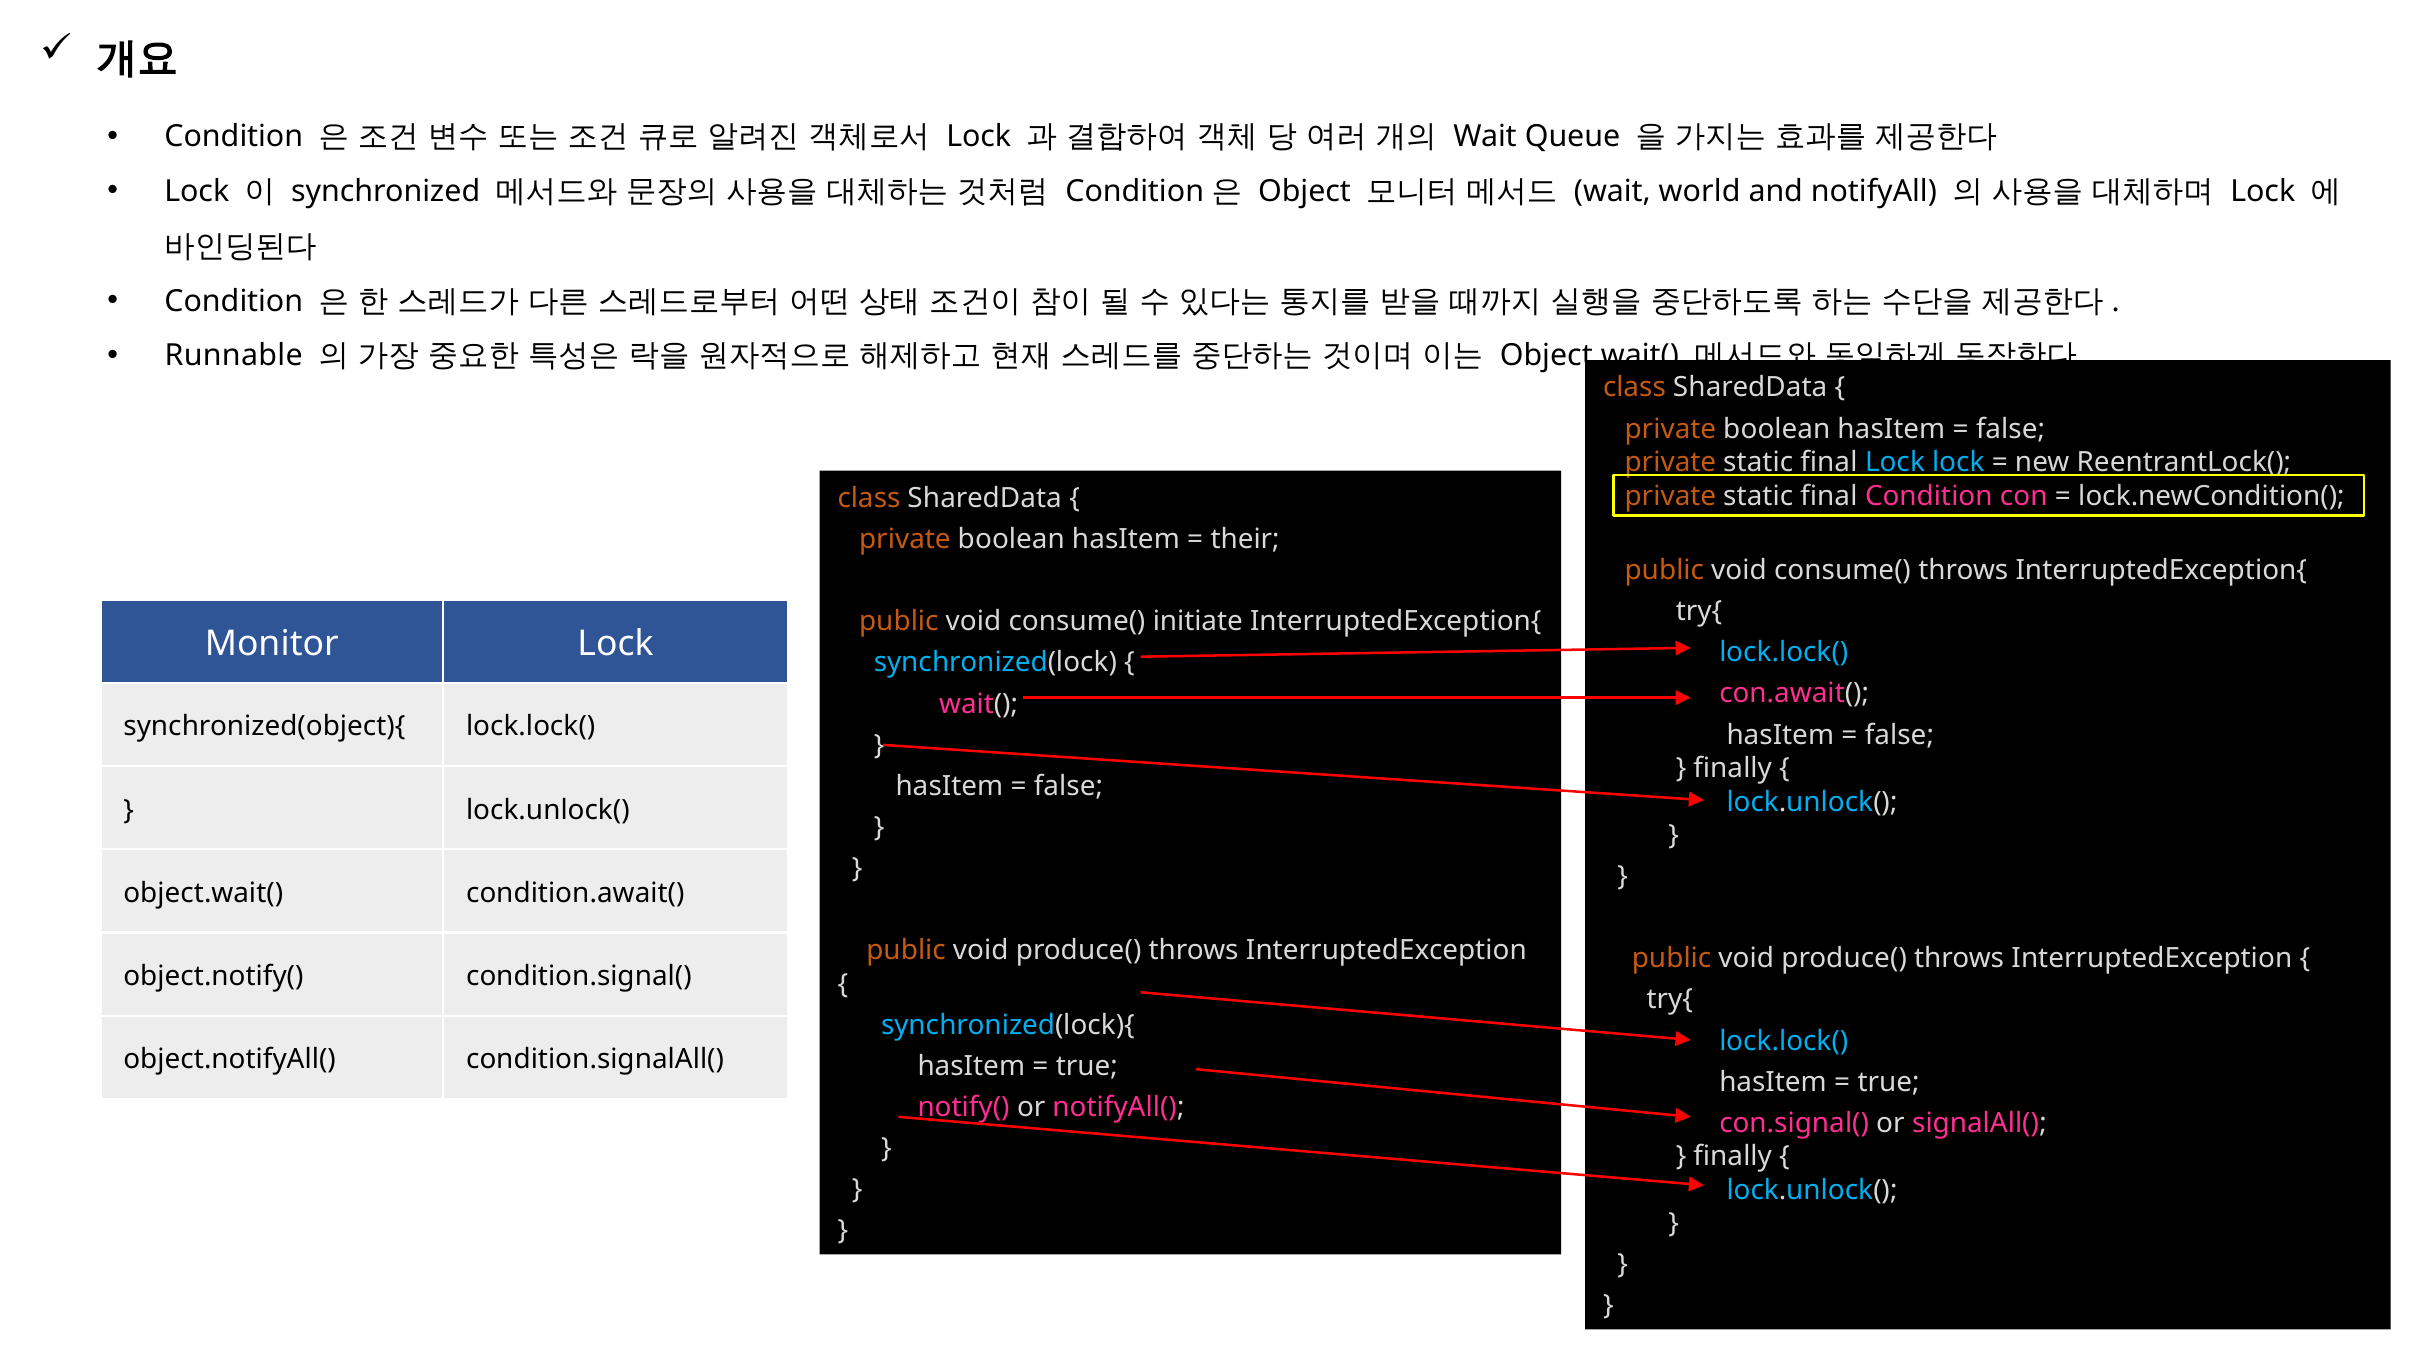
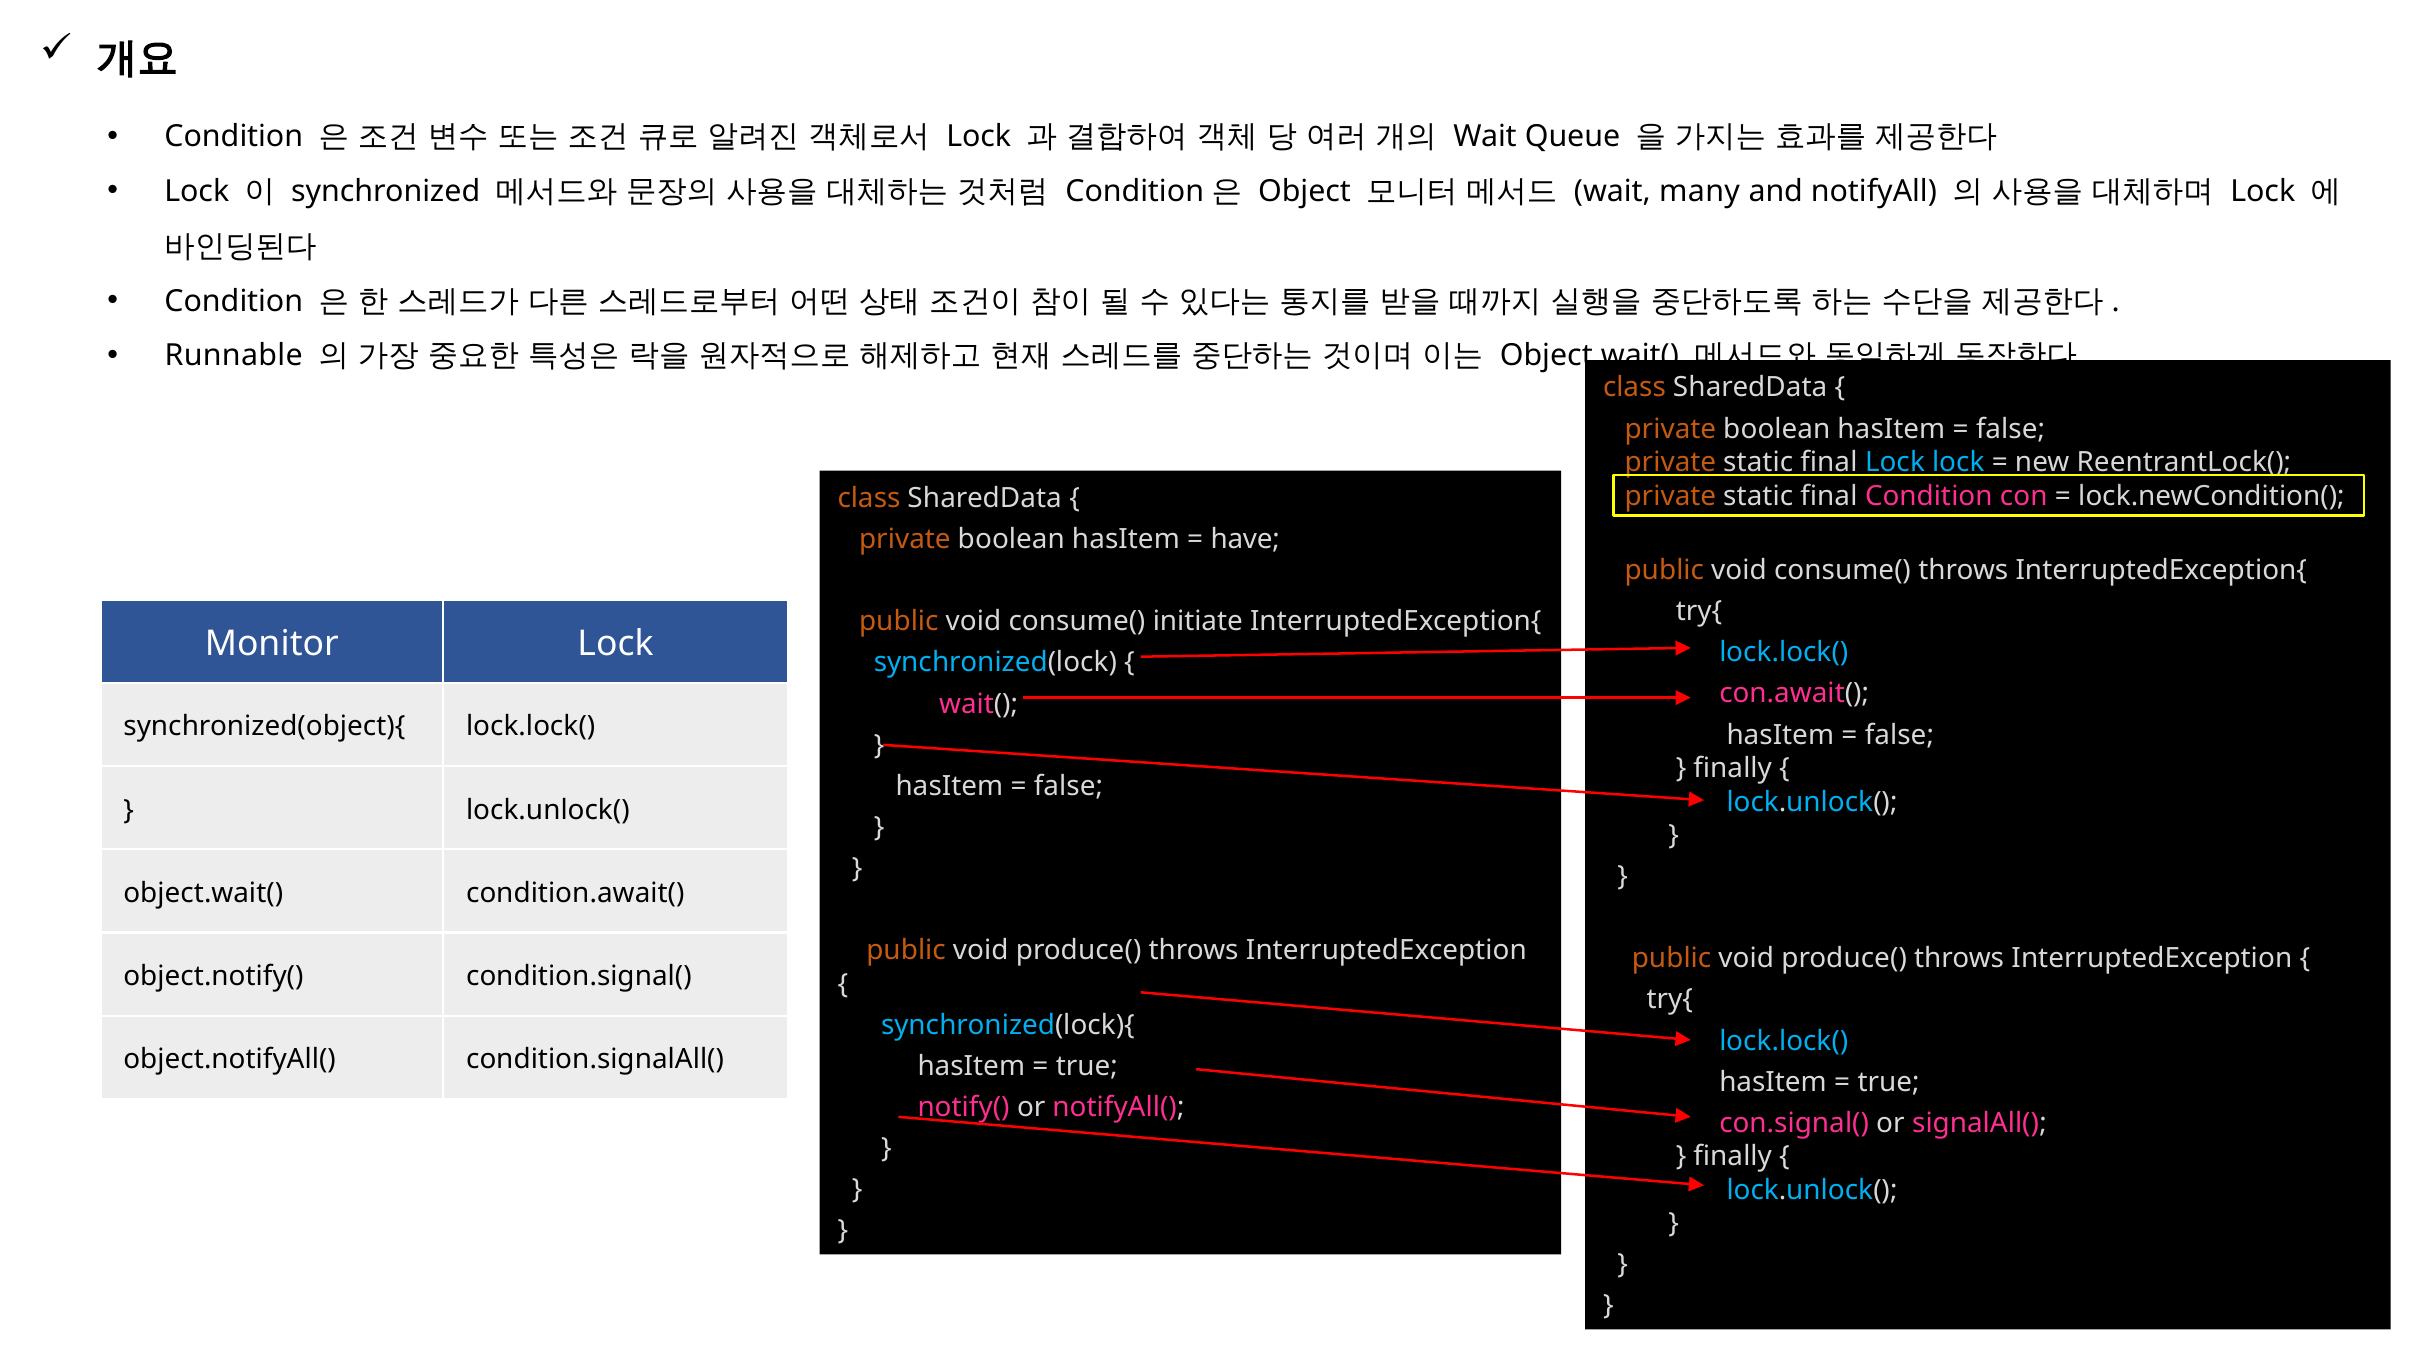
world: world -> many
their: their -> have
